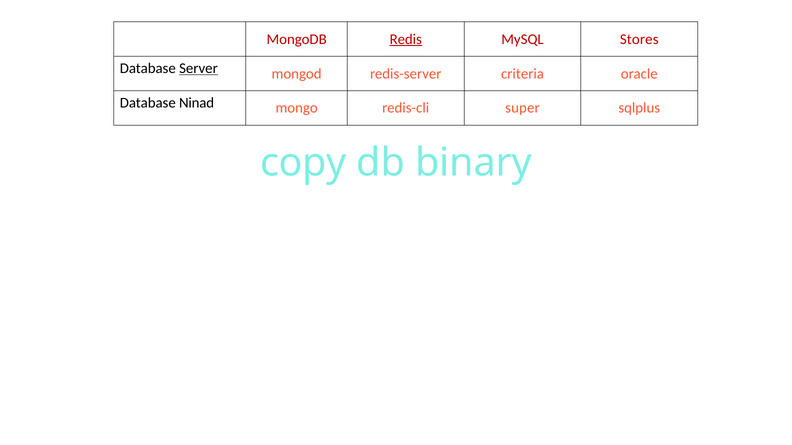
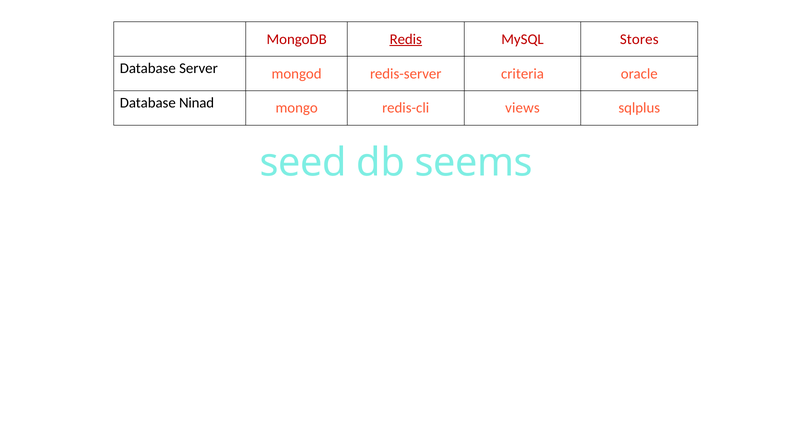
Server underline: present -> none
super: super -> views
copy: copy -> seed
binary: binary -> seems
